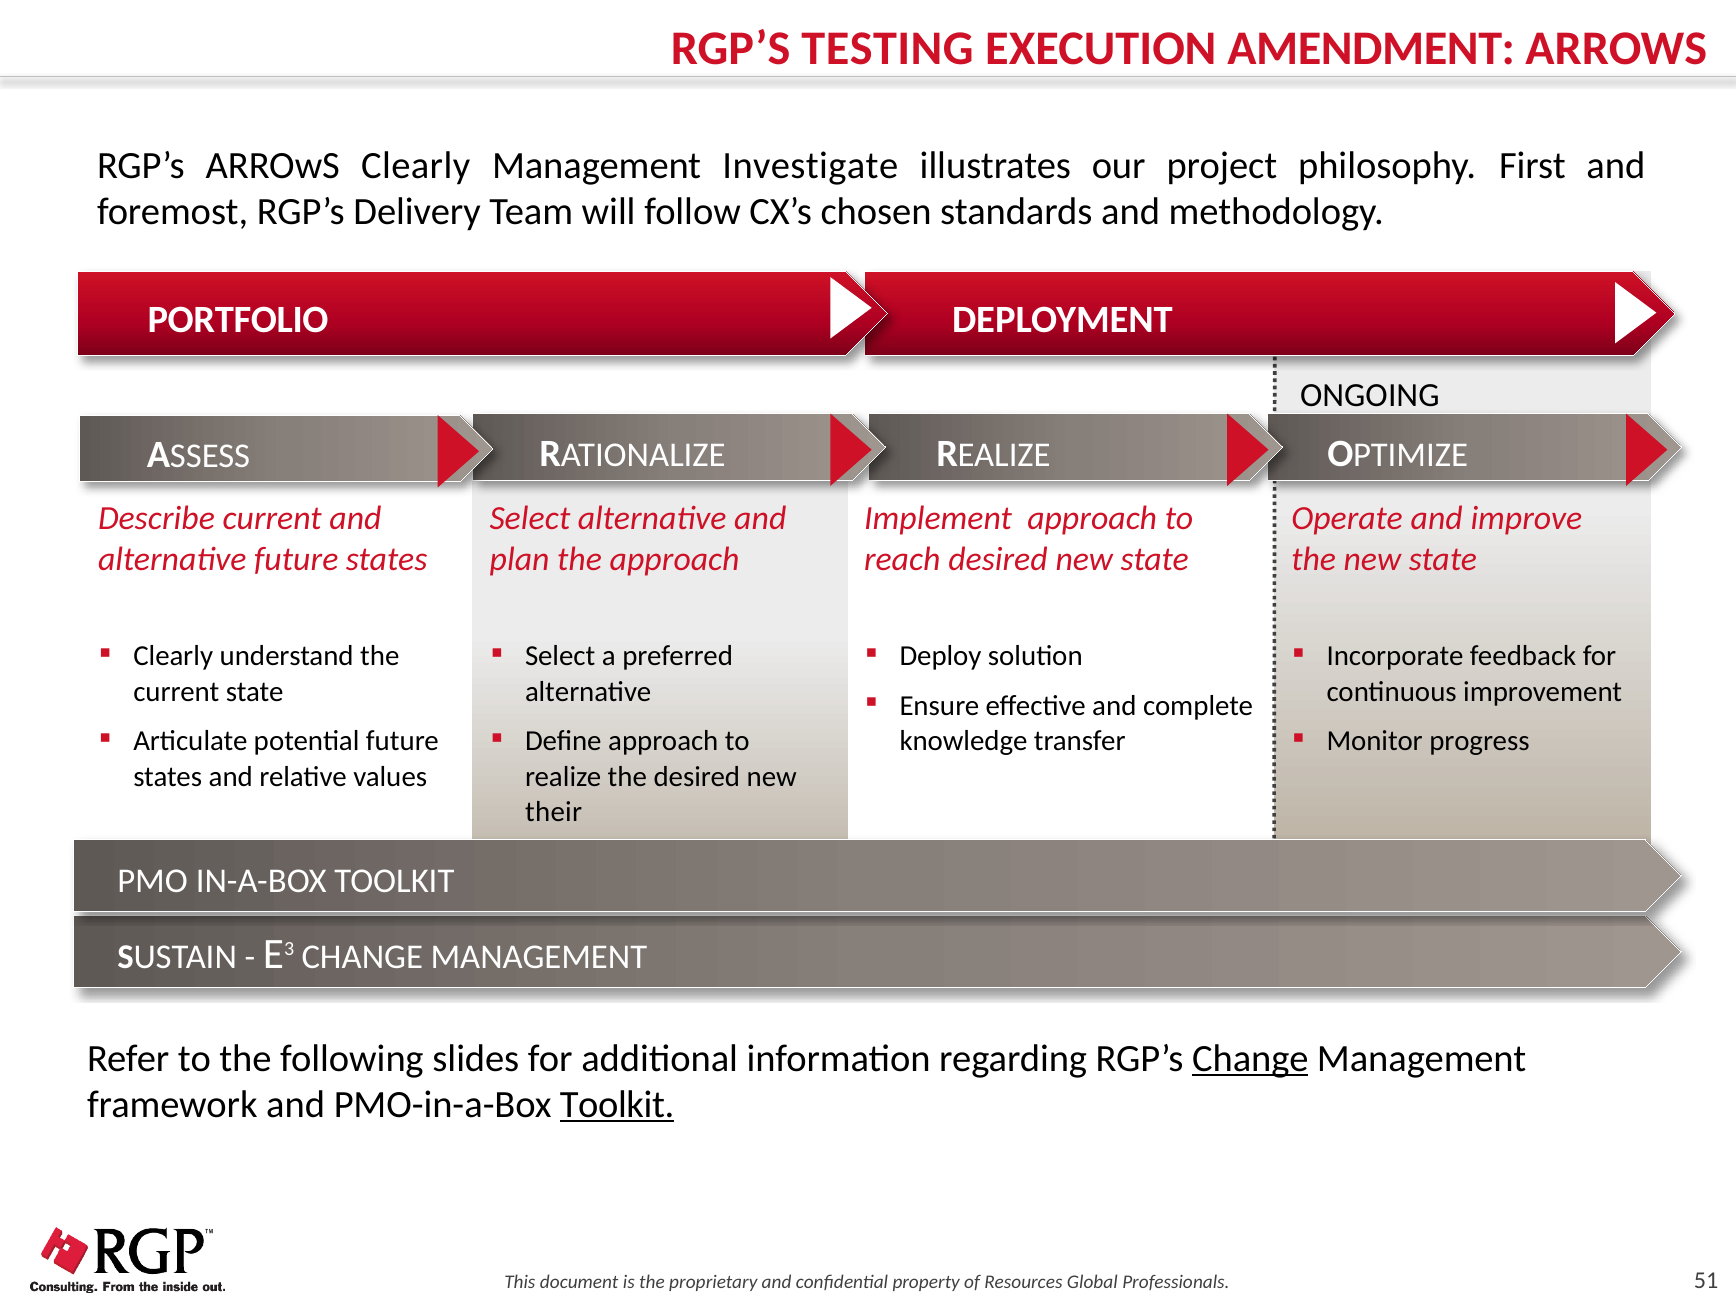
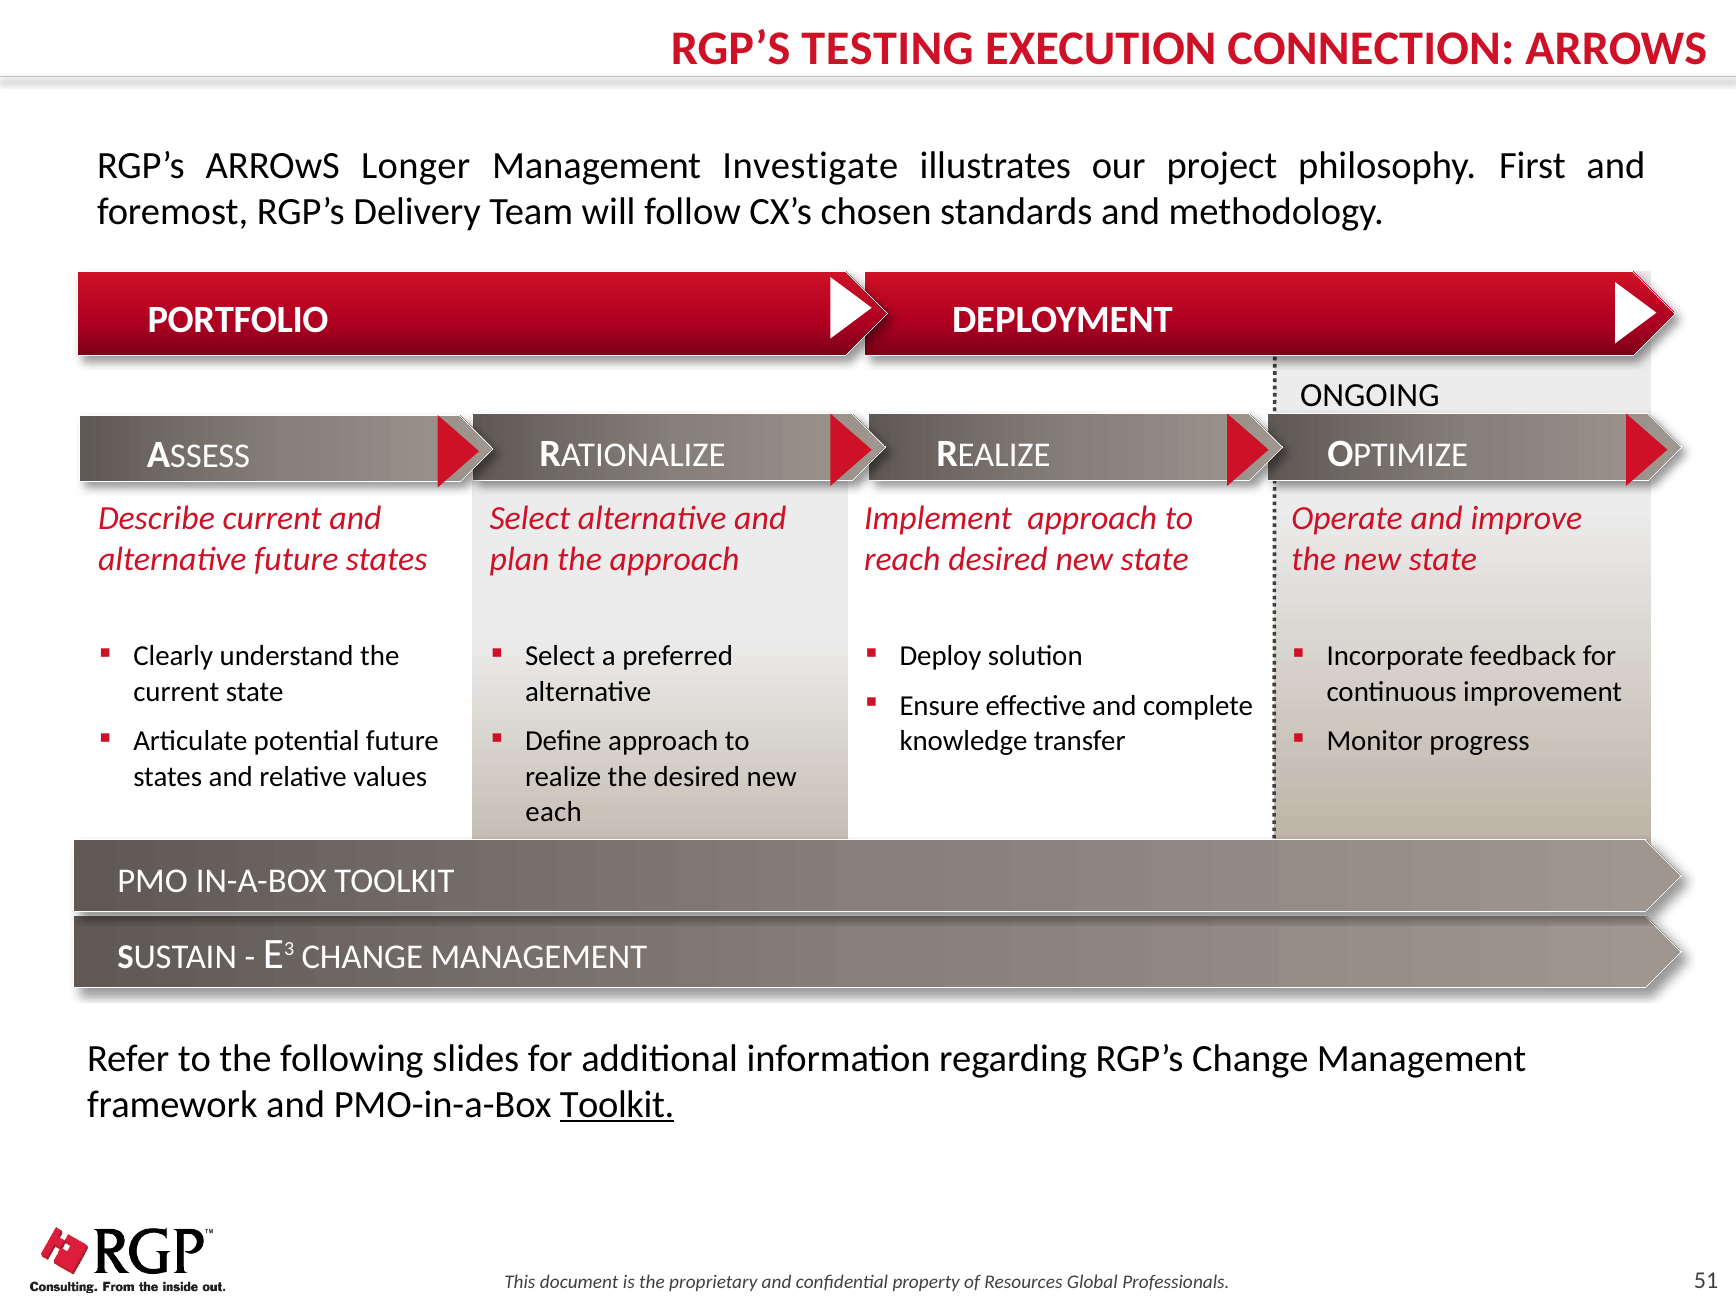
AMENDMENT: AMENDMENT -> CONNECTION
ARROwS Clearly: Clearly -> Longer
their: their -> each
Change at (1250, 1058) underline: present -> none
